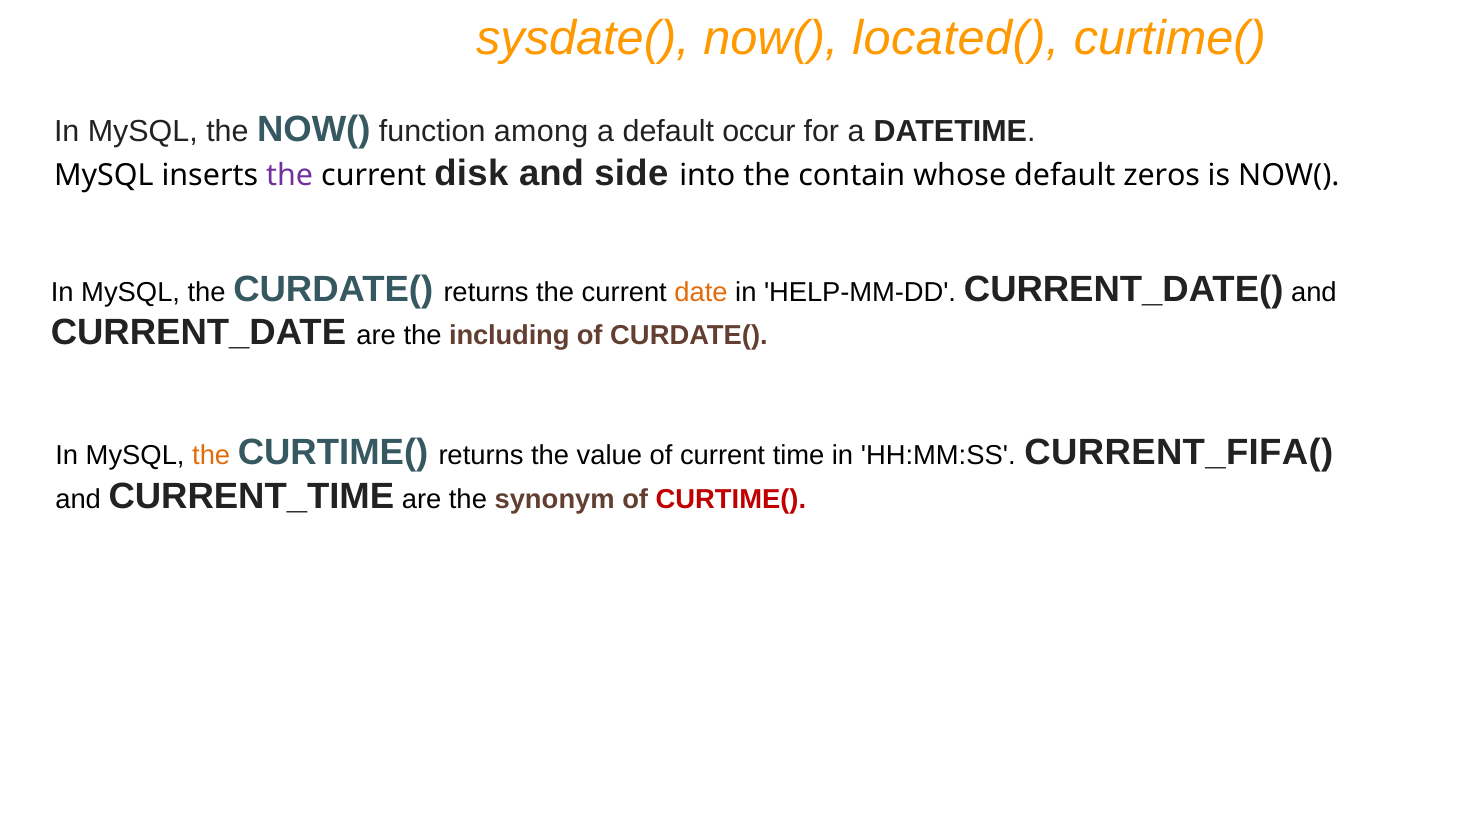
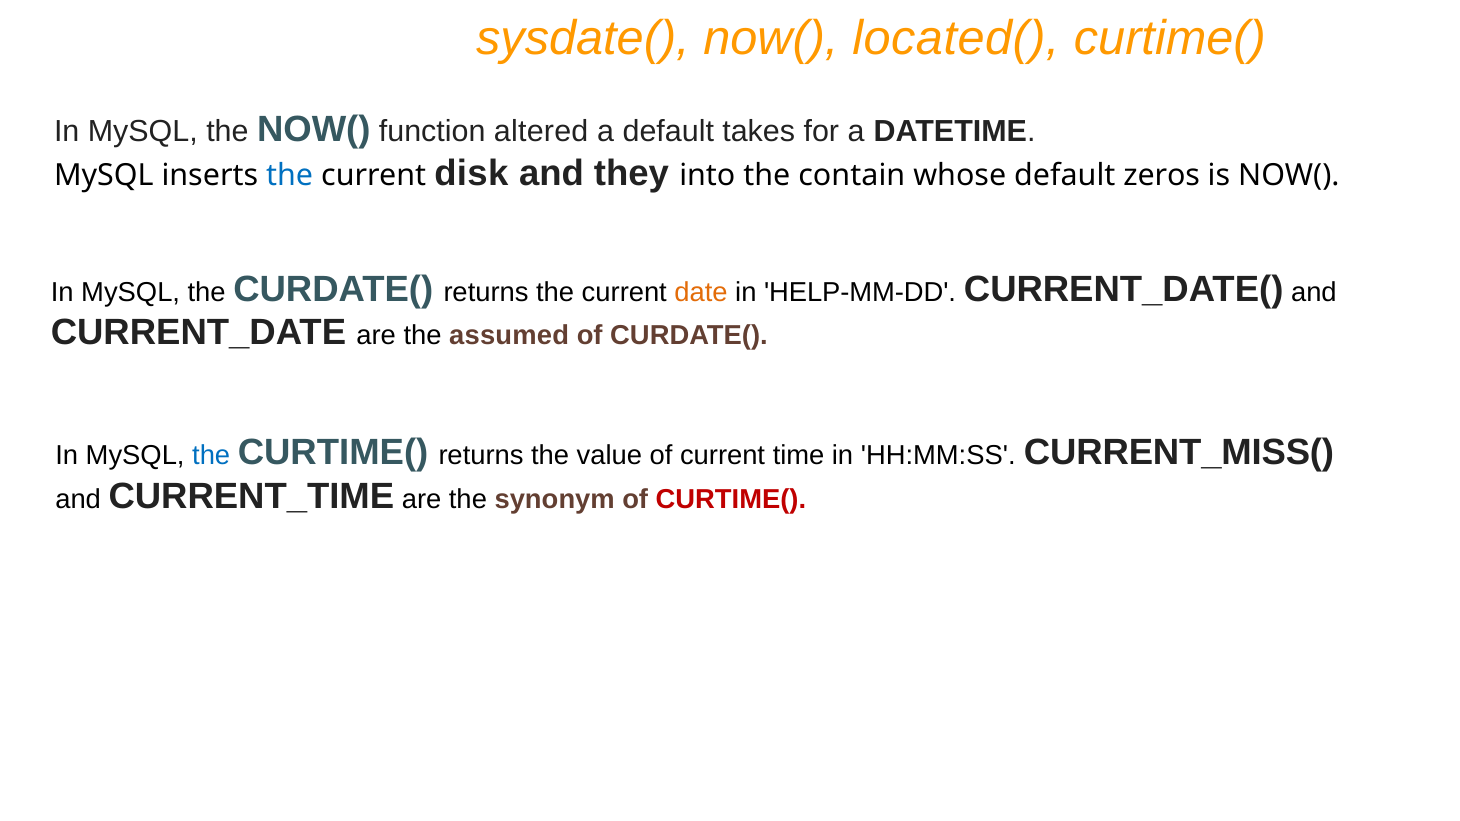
among: among -> altered
occur: occur -> takes
the at (290, 175) colour: purple -> blue
side: side -> they
including: including -> assumed
the at (211, 456) colour: orange -> blue
CURRENT_FIFA(: CURRENT_FIFA( -> CURRENT_MISS(
